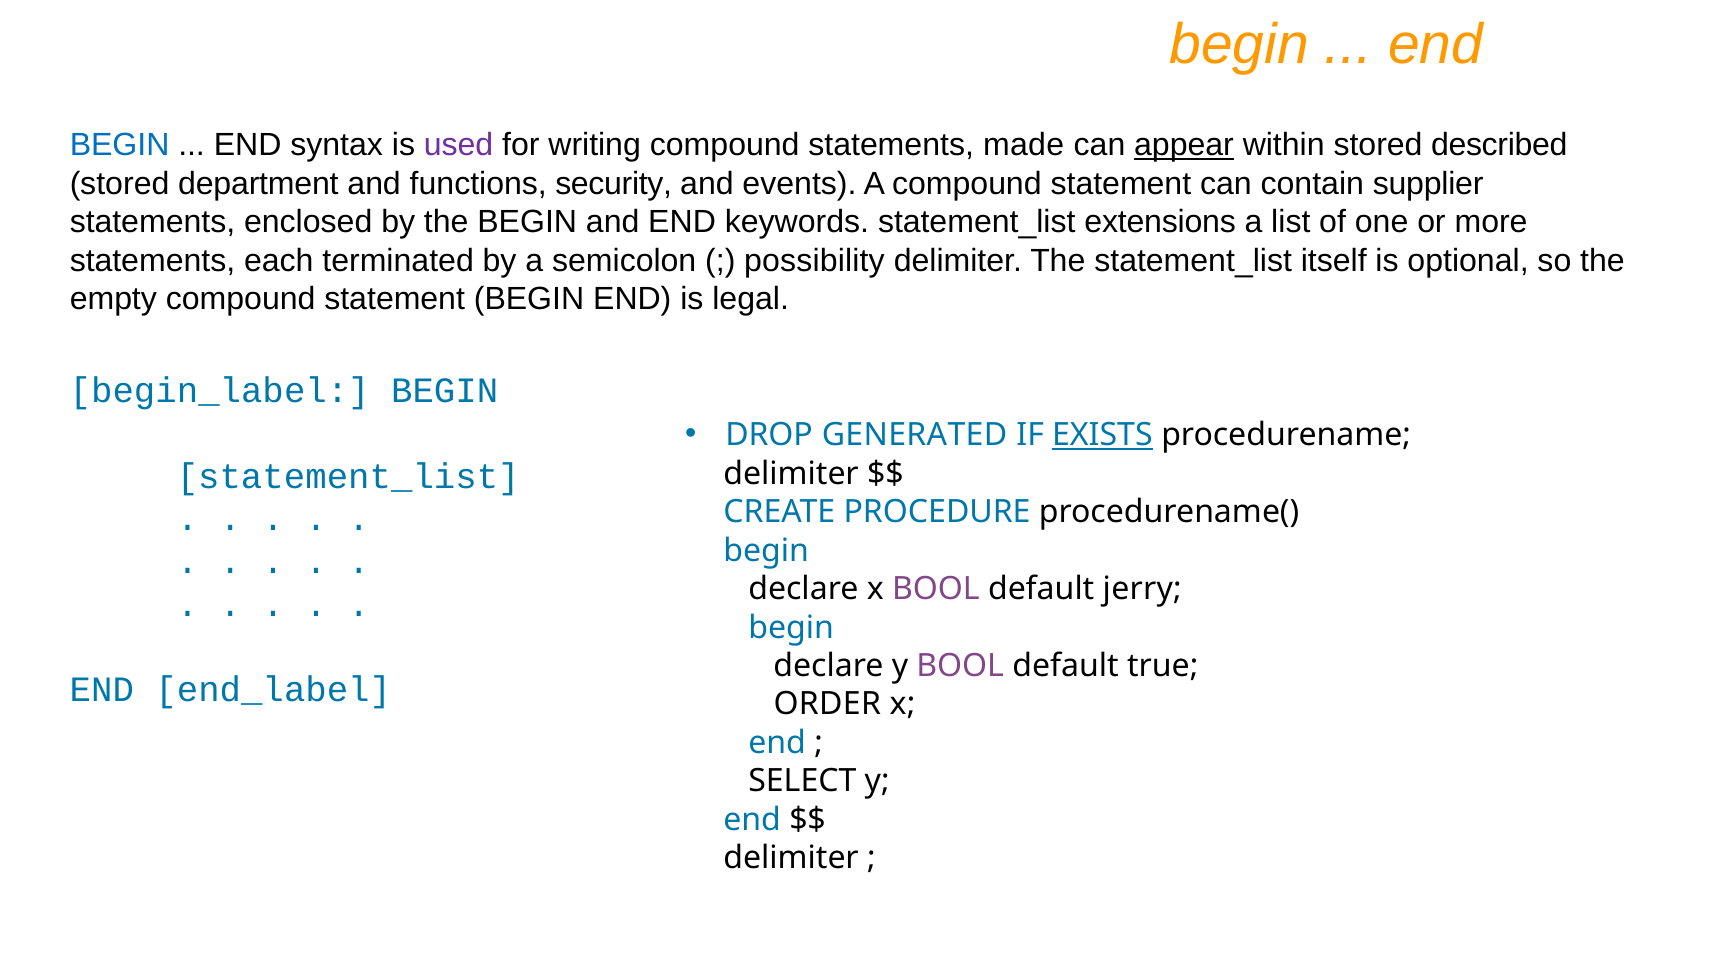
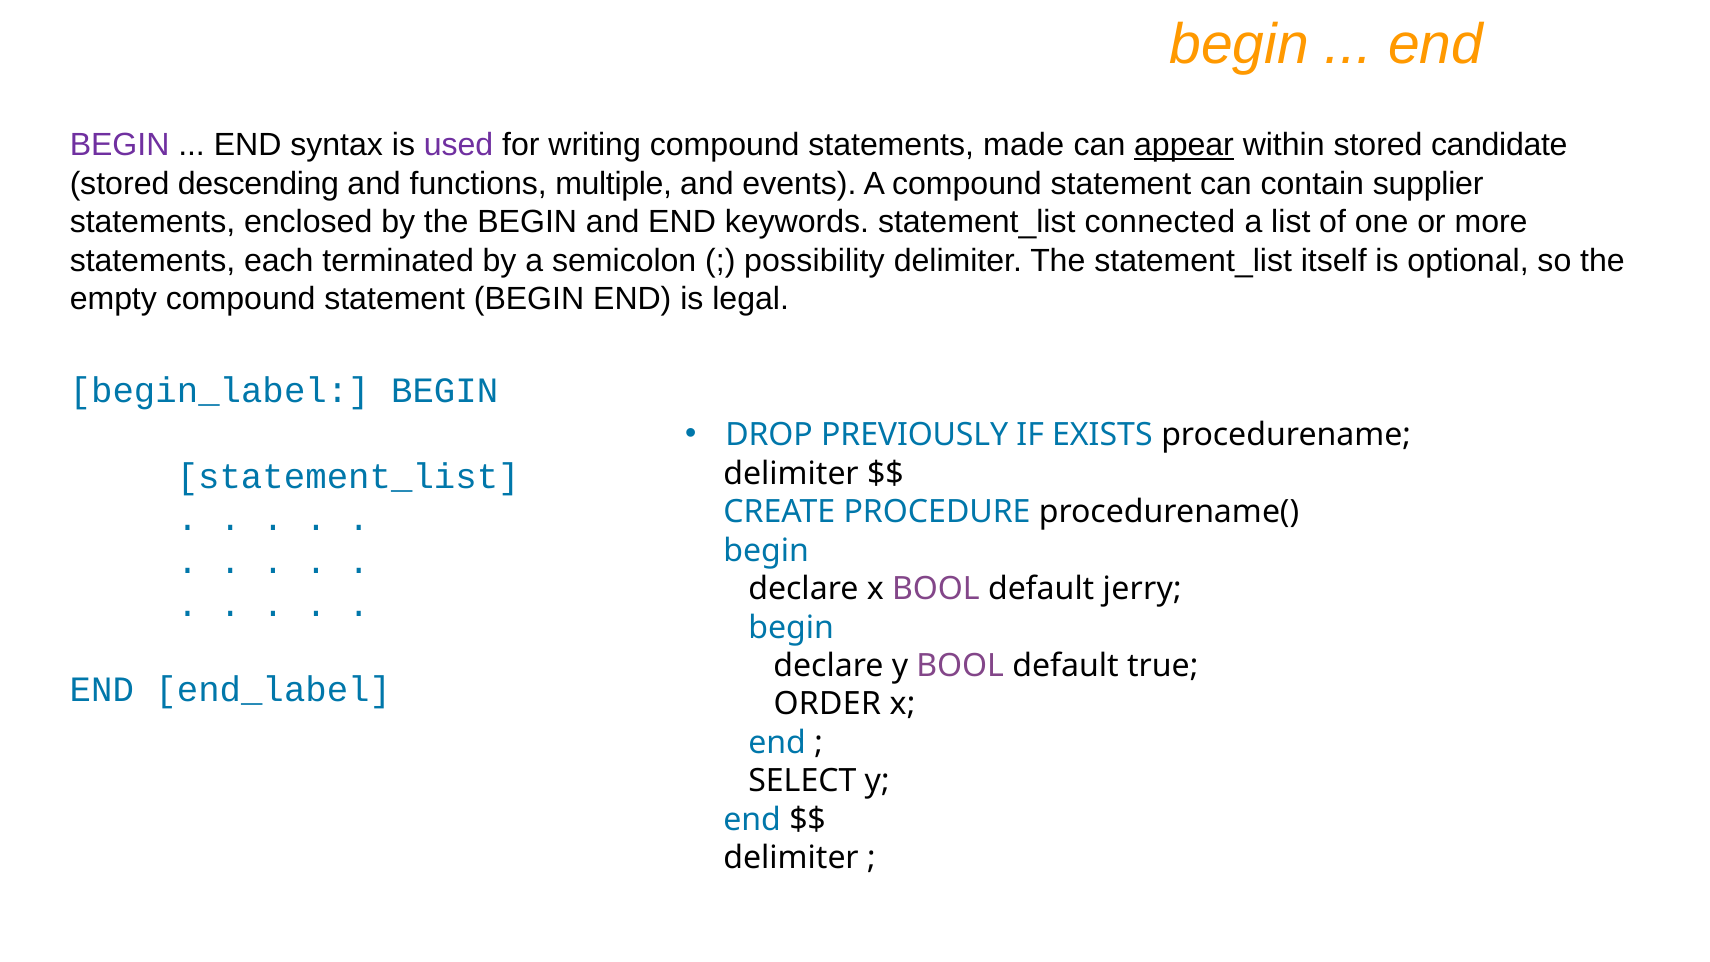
BEGIN at (120, 145) colour: blue -> purple
described: described -> candidate
department: department -> descending
security: security -> multiple
extensions: extensions -> connected
GENERATED: GENERATED -> PREVIOUSLY
EXISTS underline: present -> none
